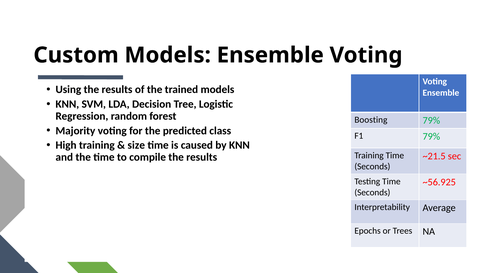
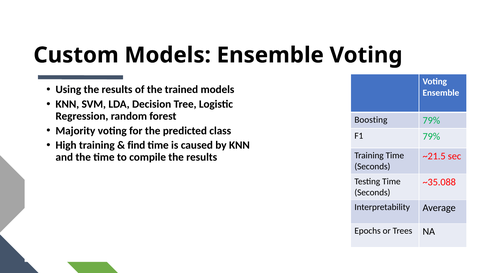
size: size -> find
~56.925: ~56.925 -> ~35.088
